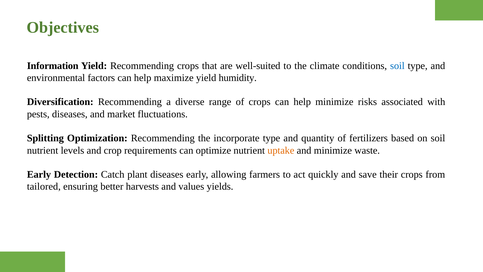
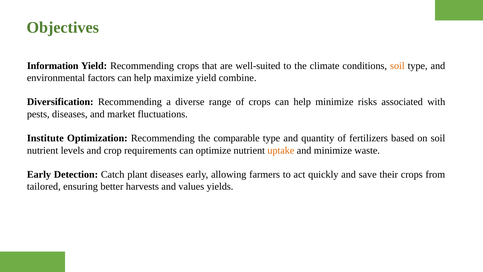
soil at (397, 66) colour: blue -> orange
humidity: humidity -> combine
Splitting: Splitting -> Institute
incorporate: incorporate -> comparable
